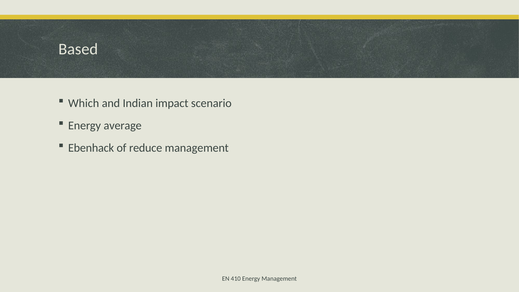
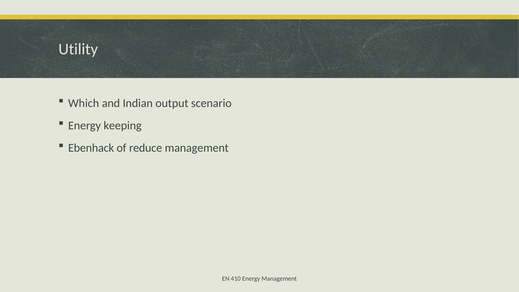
Based: Based -> Utility
impact: impact -> output
average: average -> keeping
